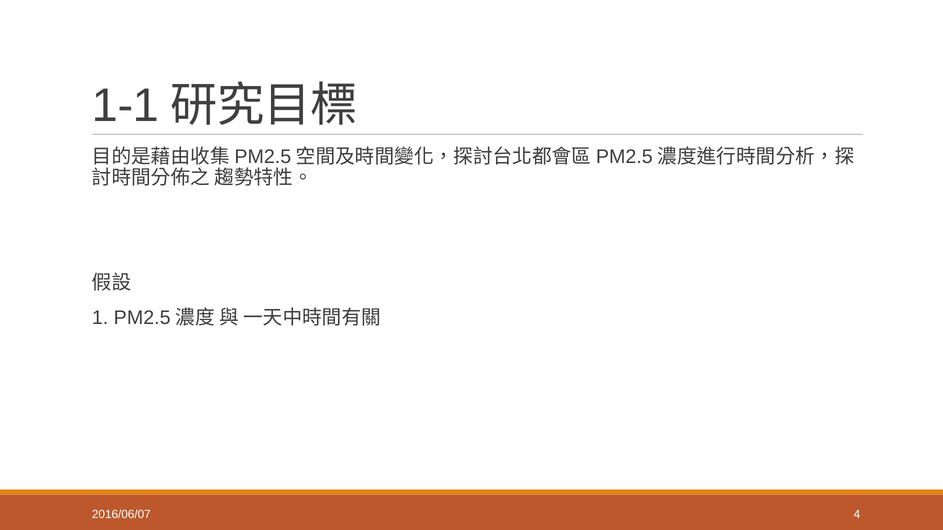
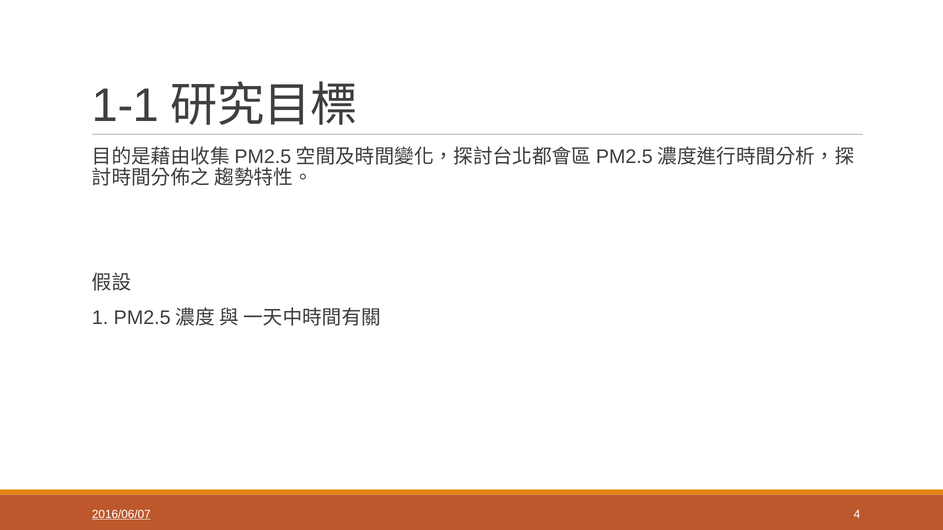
2016/06/07 underline: none -> present
